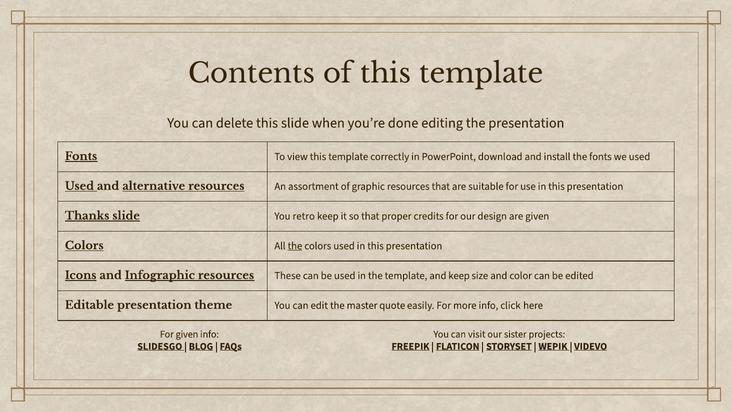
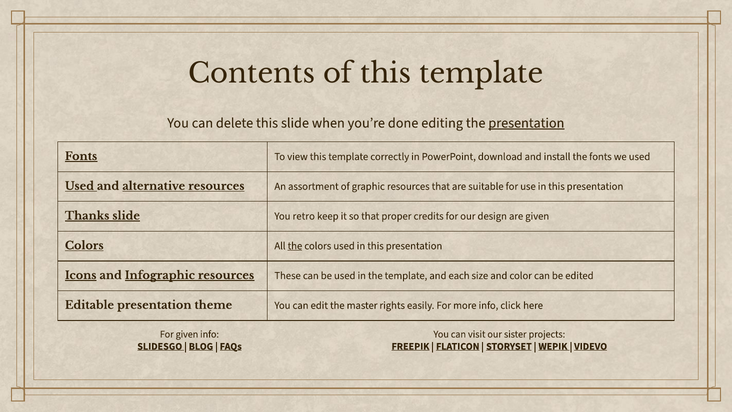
presentation at (526, 123) underline: none -> present
and keep: keep -> each
quote: quote -> rights
